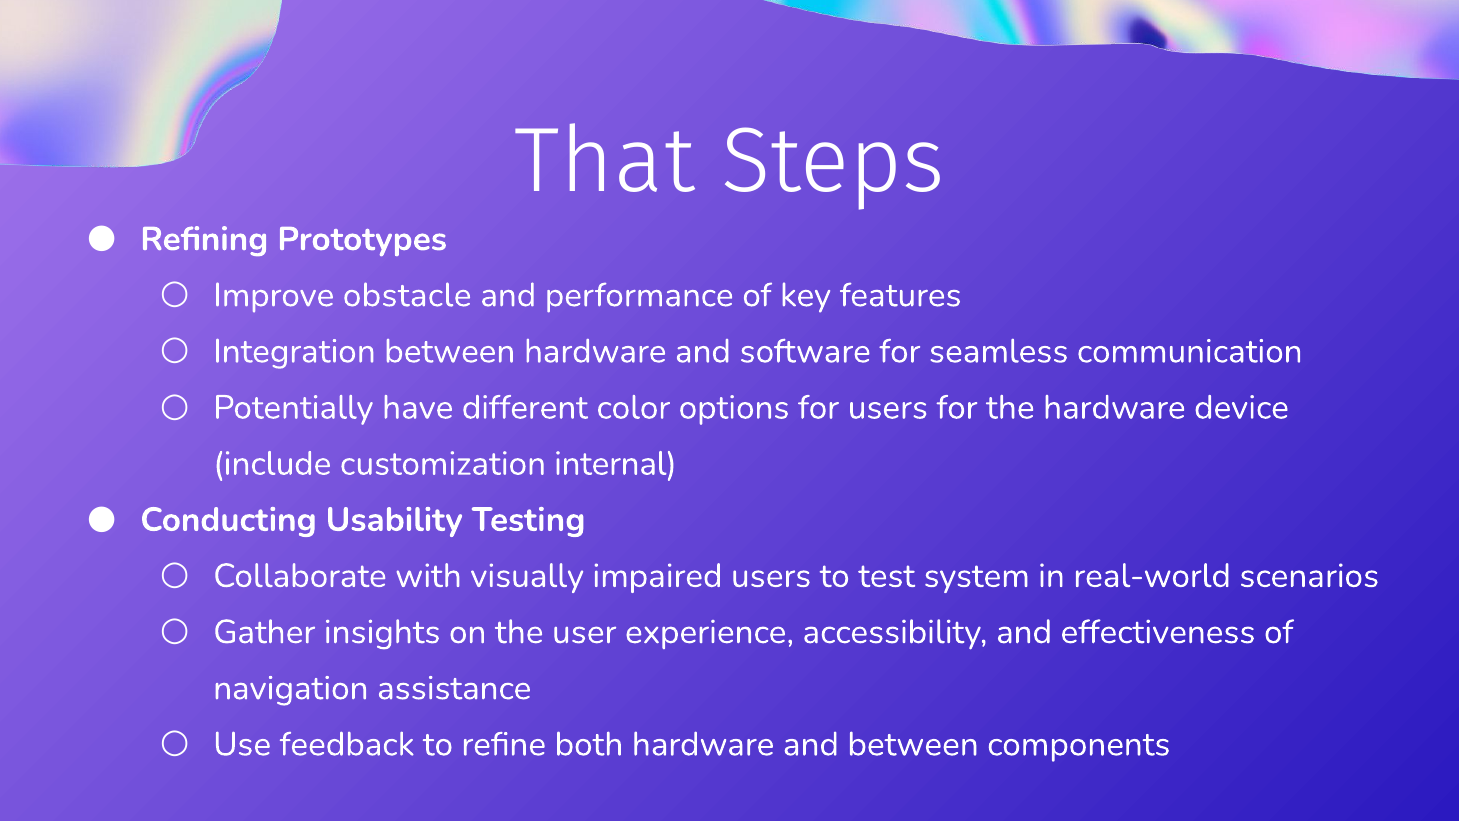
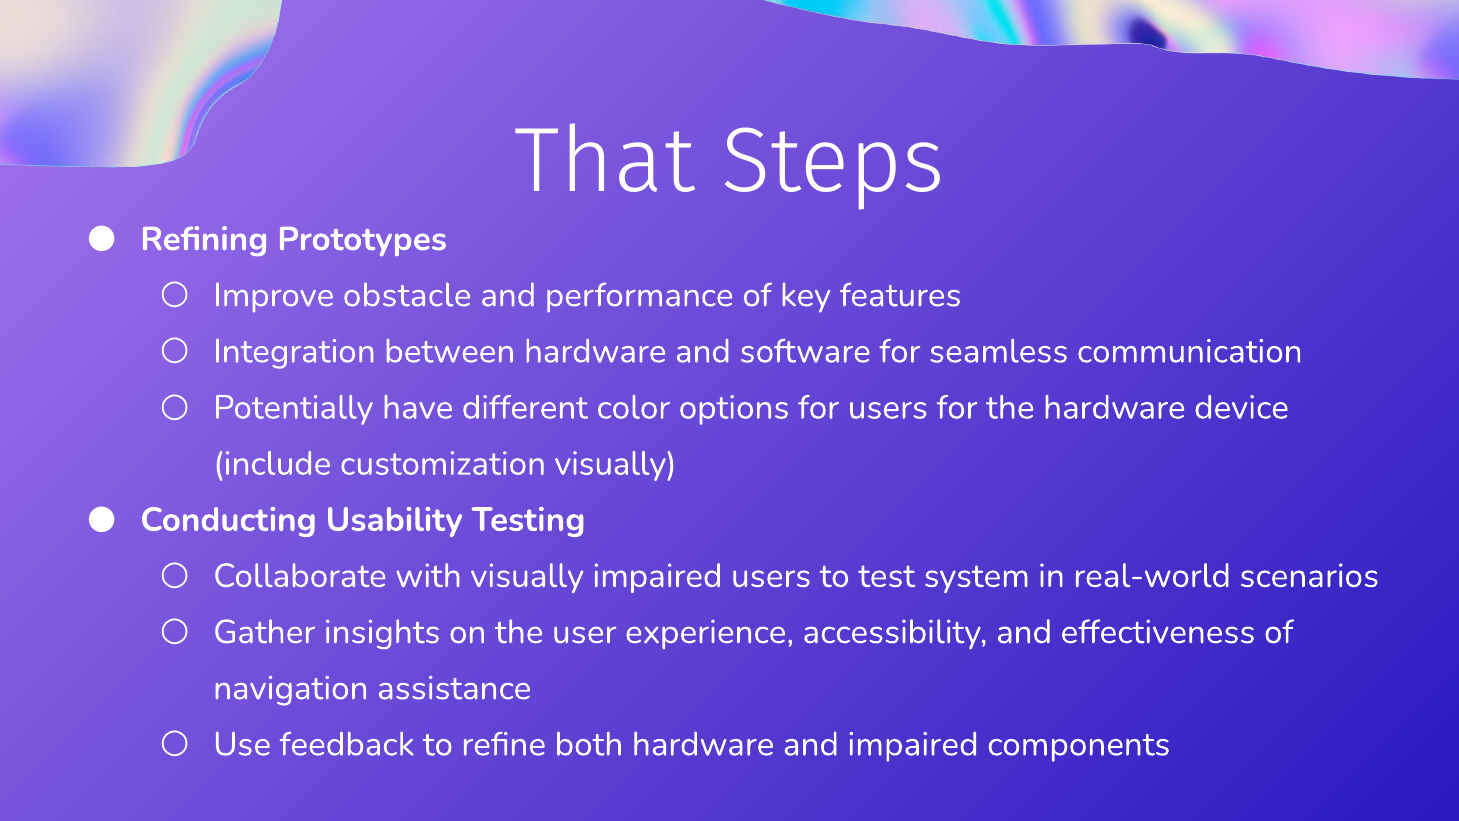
customization internal: internal -> visually
and between: between -> impaired
